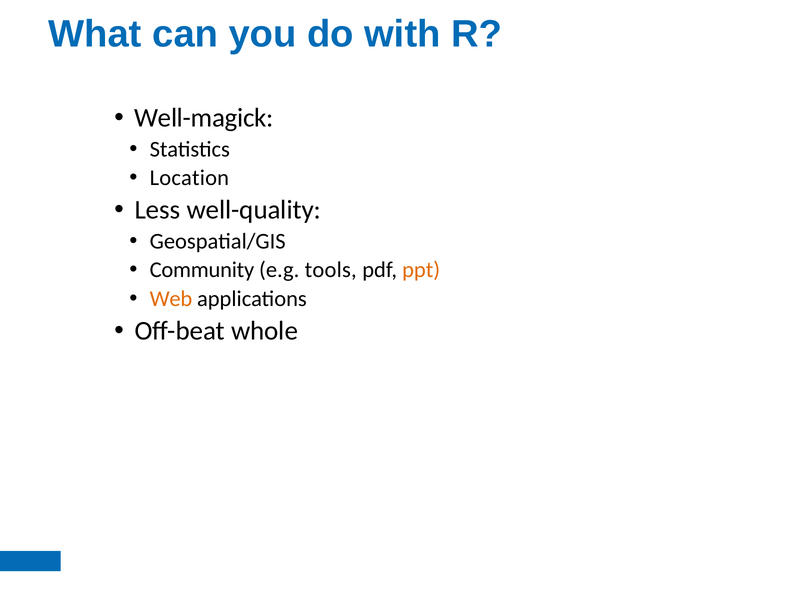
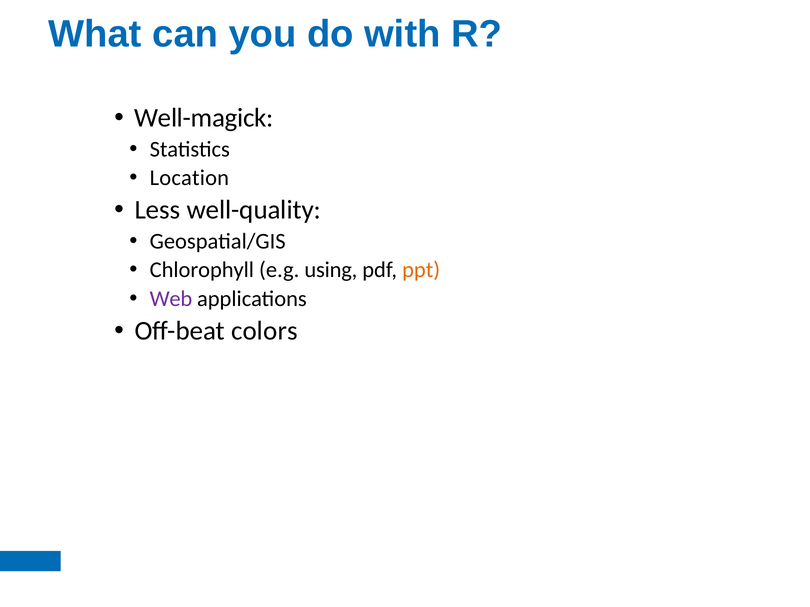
Community: Community -> Chlorophyll
tools: tools -> using
Web colour: orange -> purple
whole: whole -> colors
